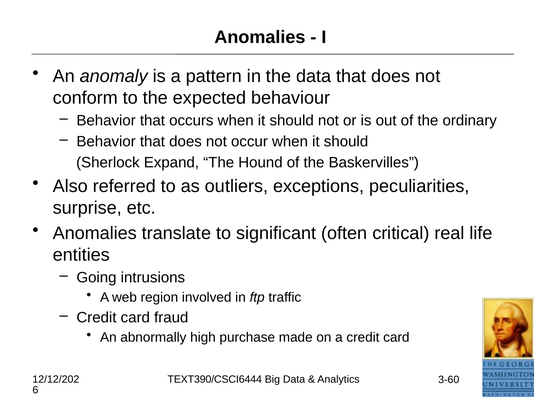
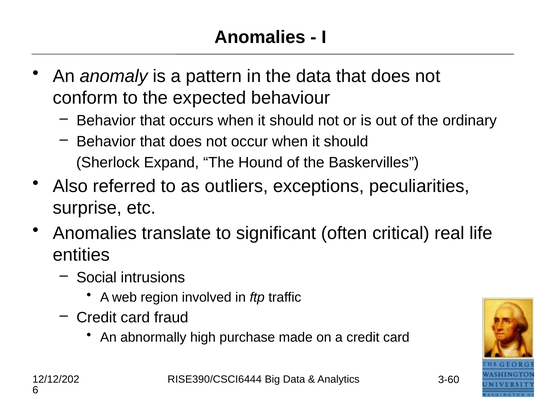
Going: Going -> Social
TEXT390/CSCI6444: TEXT390/CSCI6444 -> RISE390/CSCI6444
